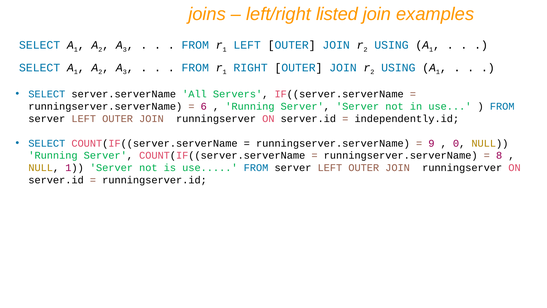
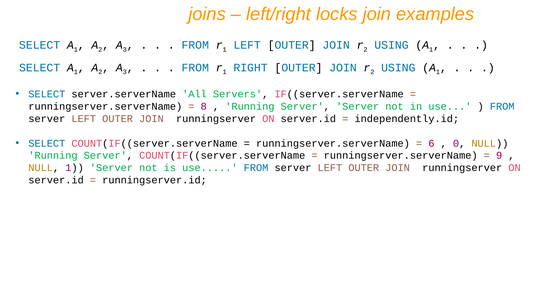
listed: listed -> locks
6: 6 -> 8
9: 9 -> 6
8: 8 -> 9
